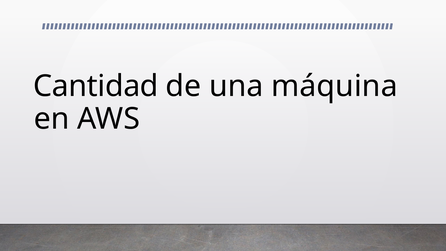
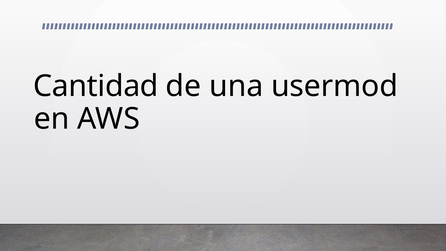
máquina: máquina -> usermod
